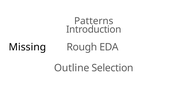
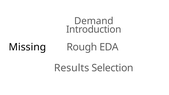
Patterns: Patterns -> Demand
Outline: Outline -> Results
